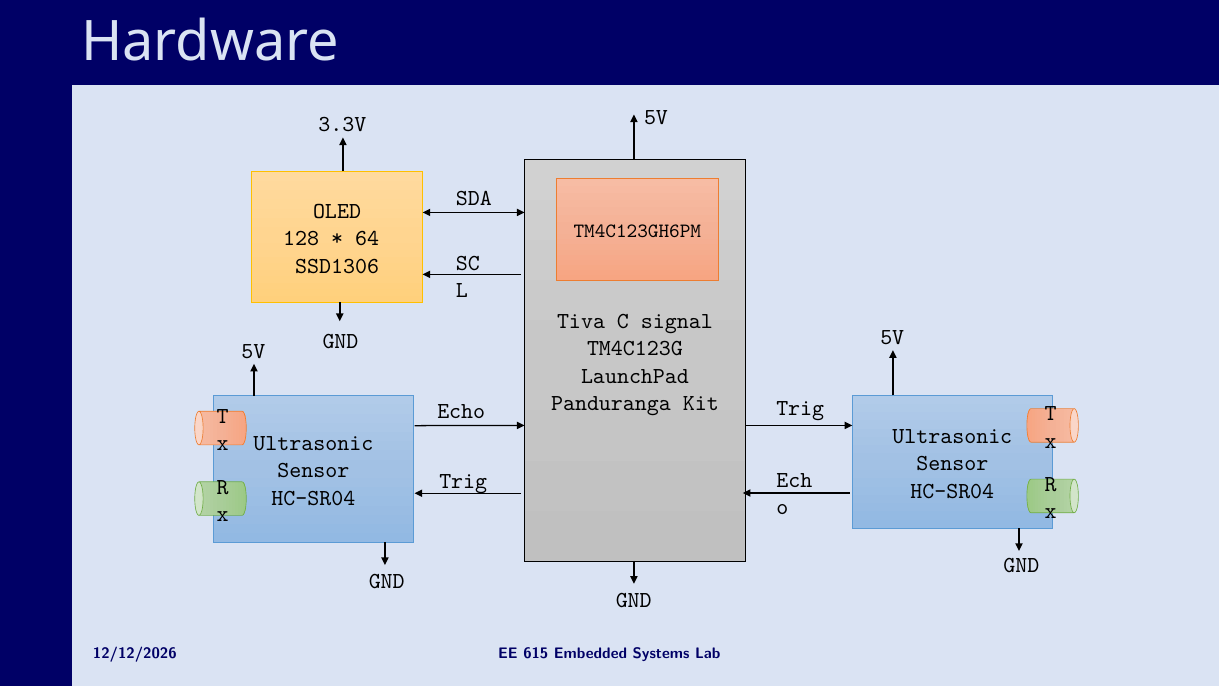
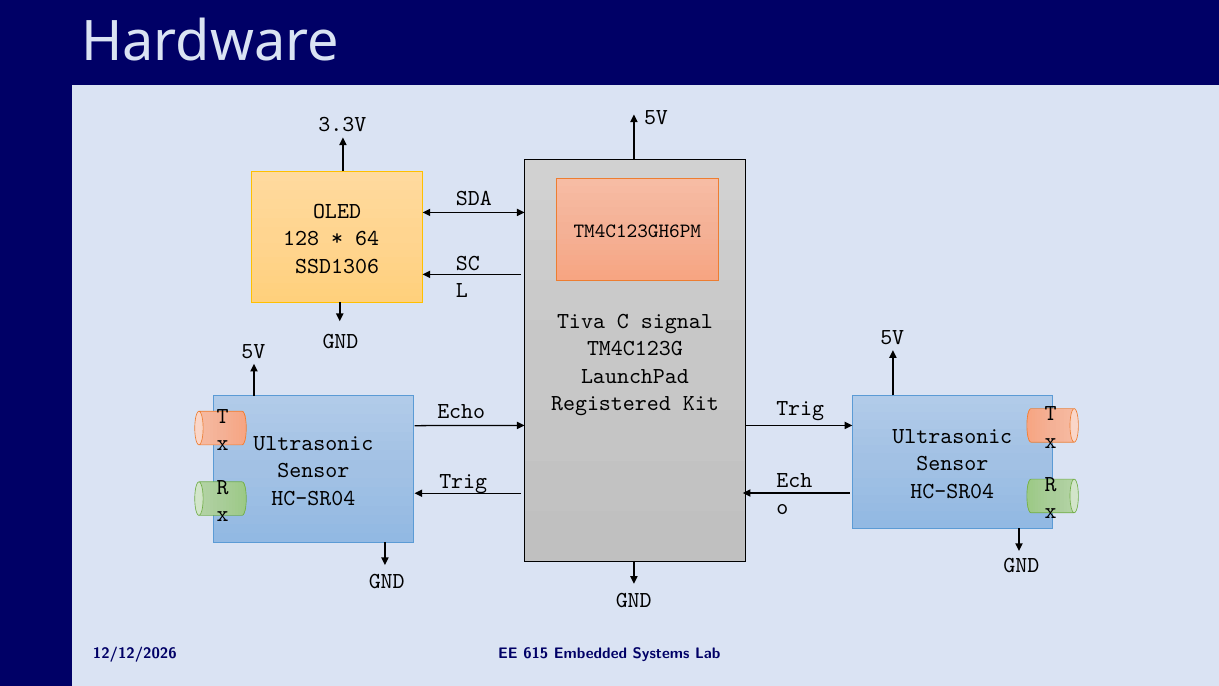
Panduranga: Panduranga -> Registered
